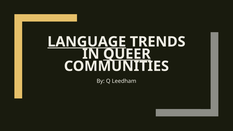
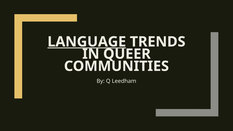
QUEER underline: present -> none
